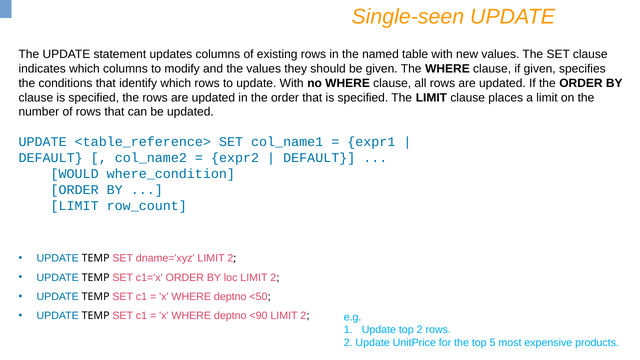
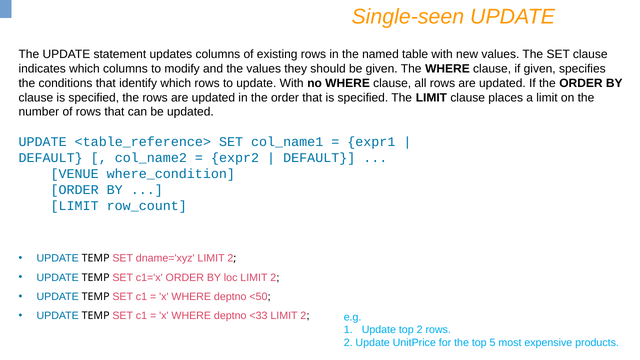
WOULD: WOULD -> VENUE
<90: <90 -> <33
